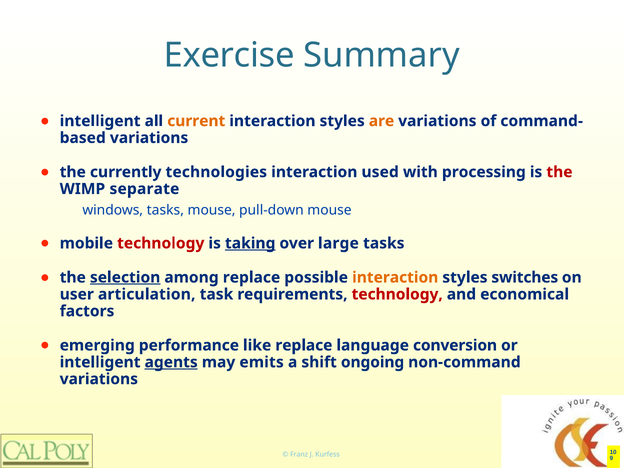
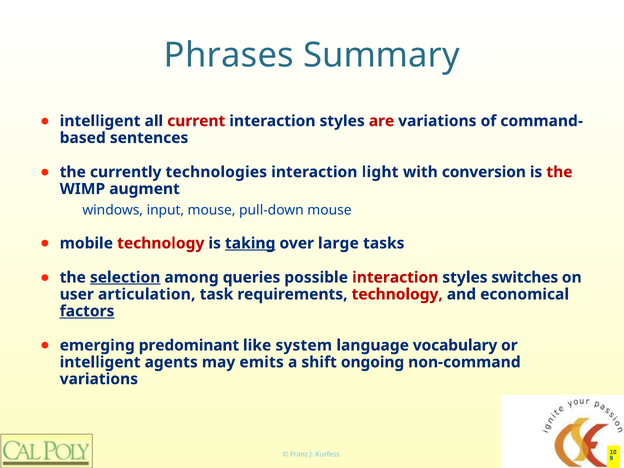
Exercise: Exercise -> Phrases
current colour: orange -> red
are colour: orange -> red
variations at (149, 138): variations -> sentences
used: used -> light
processing: processing -> conversion
separate: separate -> augment
windows tasks: tasks -> input
among replace: replace -> queries
interaction at (395, 277) colour: orange -> red
factors underline: none -> present
performance: performance -> predominant
like replace: replace -> system
conversion: conversion -> vocabulary
agents underline: present -> none
